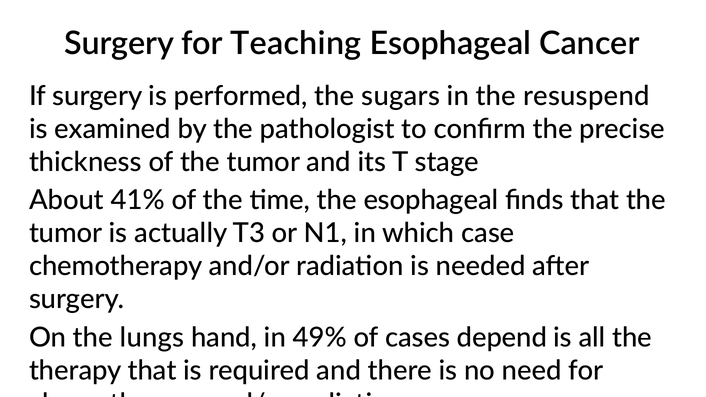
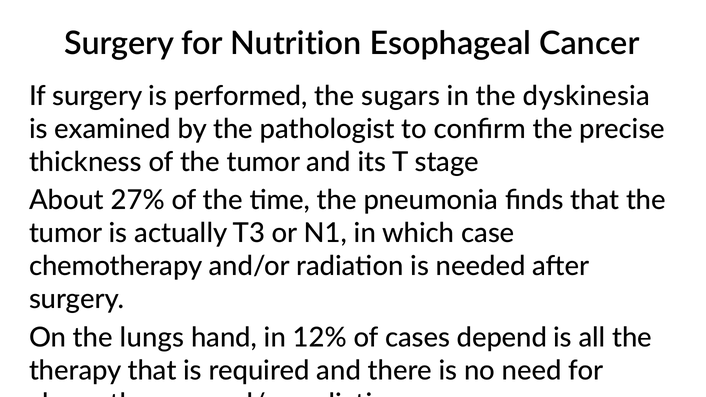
Teaching: Teaching -> Nutrition
resuspend: resuspend -> dyskinesia
41%: 41% -> 27%
the esophageal: esophageal -> pneumonia
49%: 49% -> 12%
